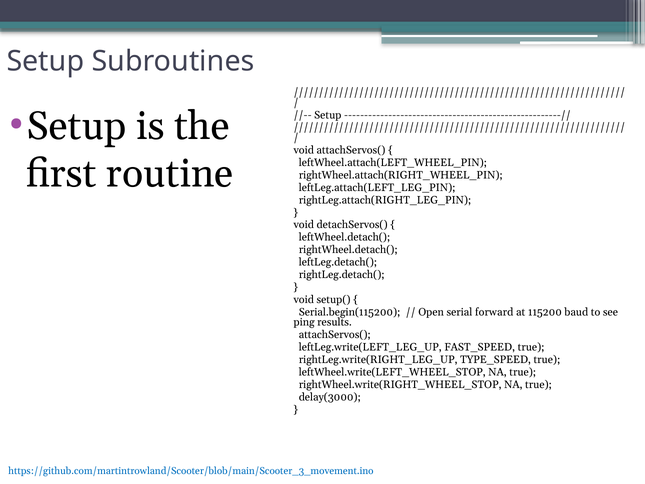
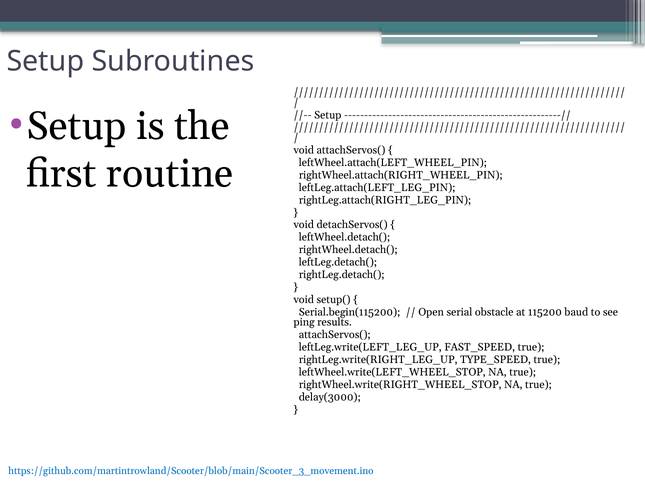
forward: forward -> obstacle
